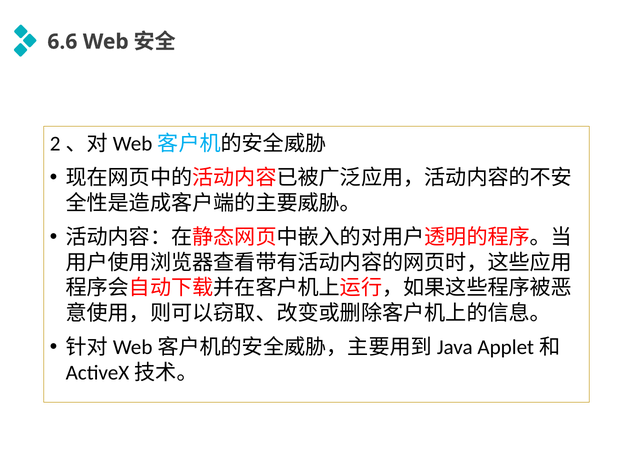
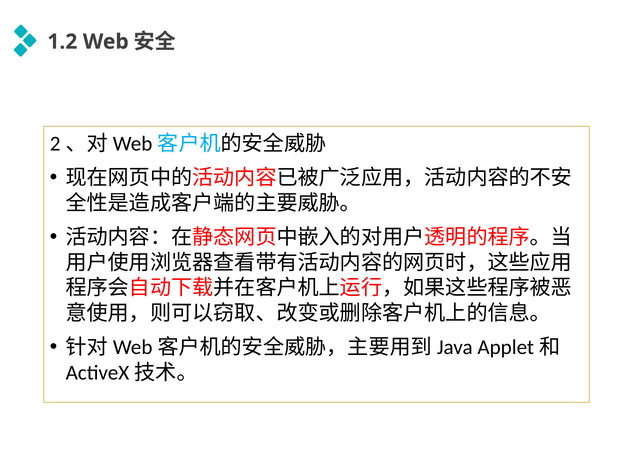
6.6: 6.6 -> 1.2
